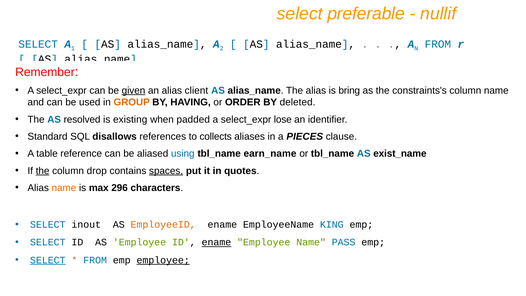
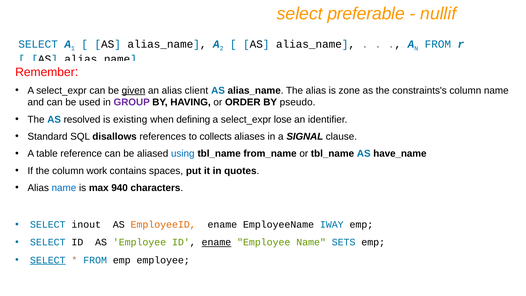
bring: bring -> zone
GROUP colour: orange -> purple
deleted: deleted -> pseudo
padded: padded -> defining
PIECES: PIECES -> SIGNAL
earn_name: earn_name -> from_name
exist_name: exist_name -> have_name
the at (43, 171) underline: present -> none
drop: drop -> work
spaces underline: present -> none
name at (64, 188) colour: orange -> blue
296: 296 -> 940
KING: KING -> IWAY
PASS: PASS -> SETS
employee at (163, 260) underline: present -> none
